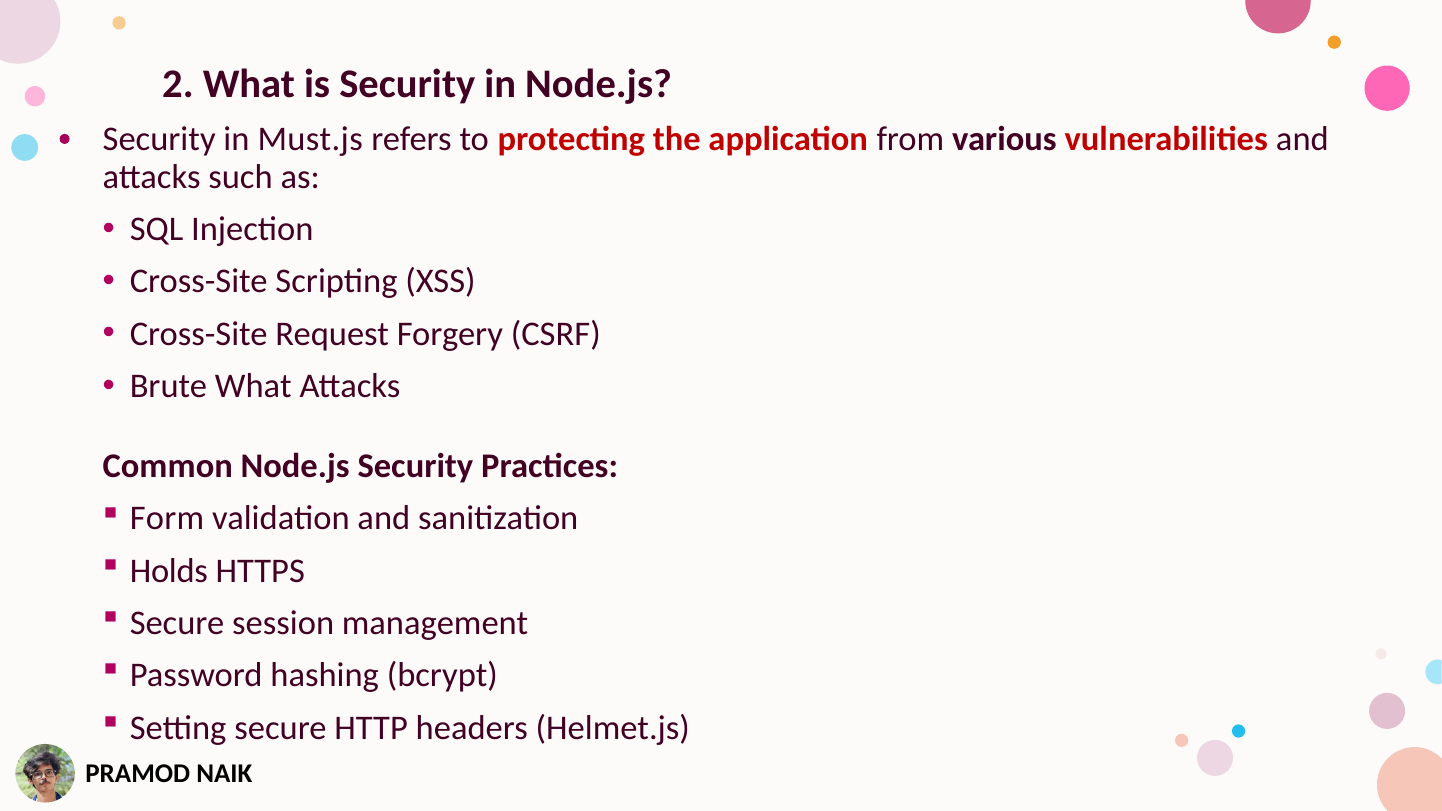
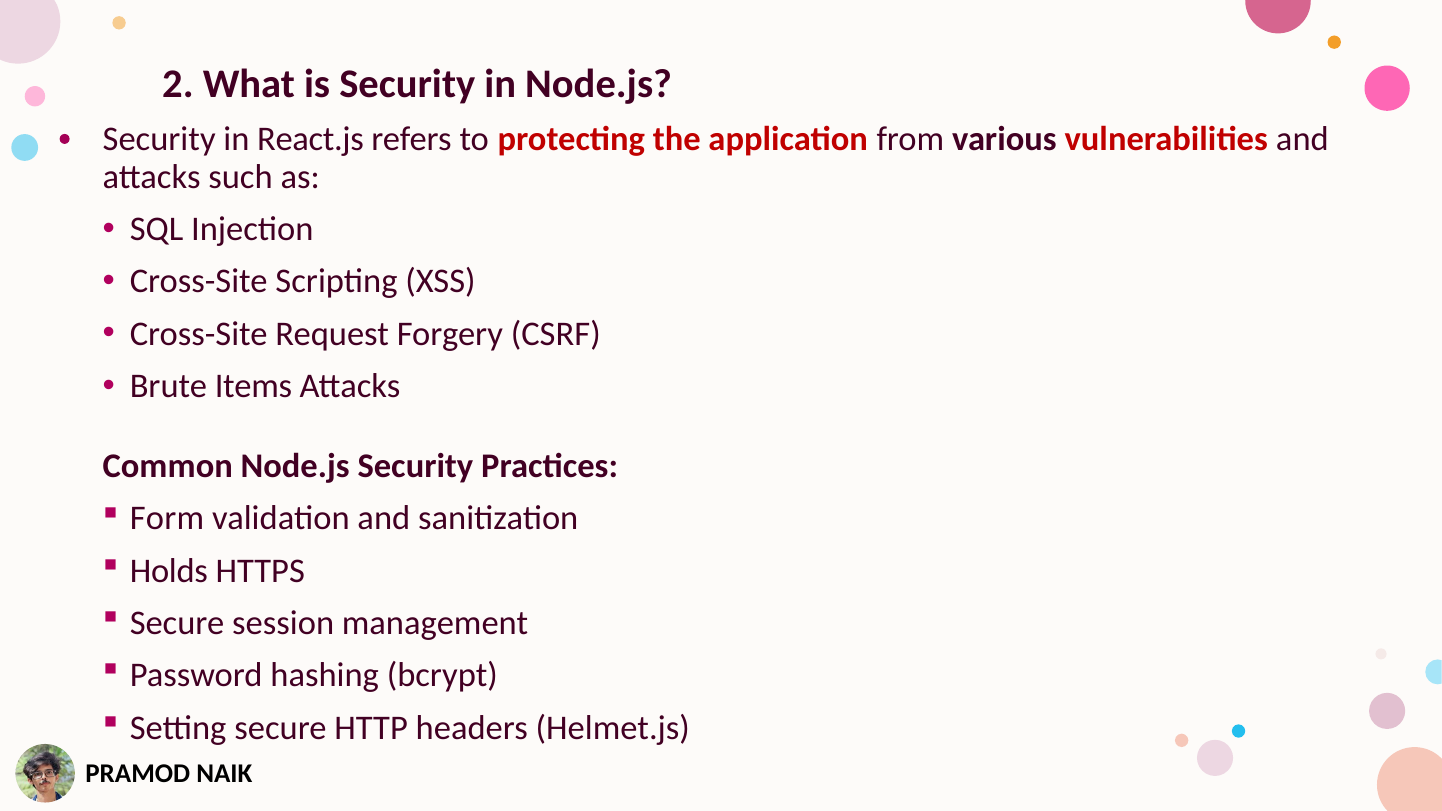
Must.js: Must.js -> React.js
Brute What: What -> Items
